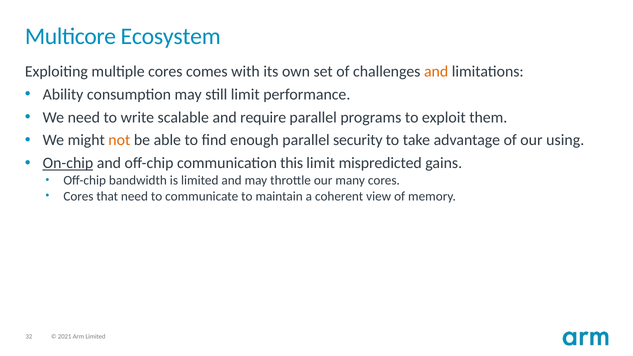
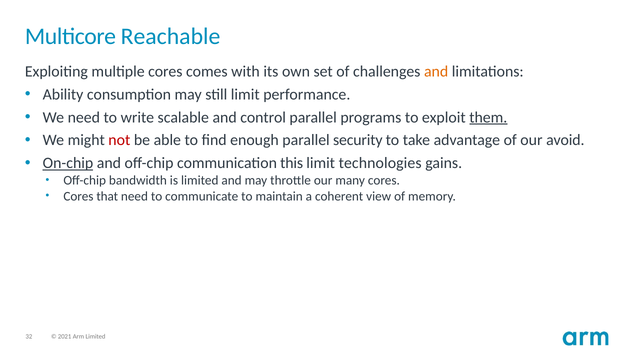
Ecosystem: Ecosystem -> Reachable
require: require -> control
them underline: none -> present
not colour: orange -> red
using: using -> avoid
mispredicted: mispredicted -> technologies
